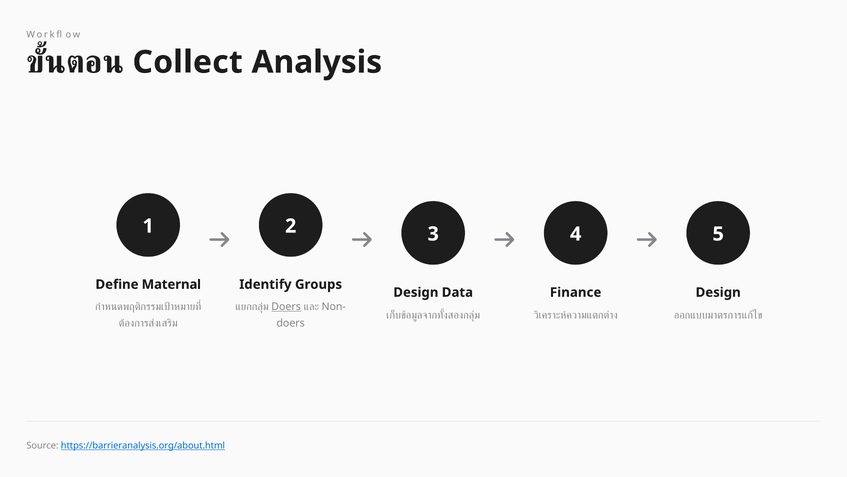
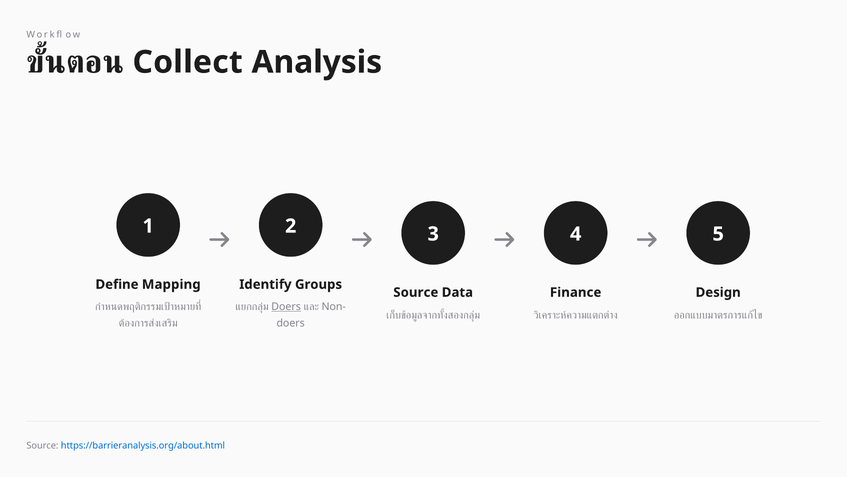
Maternal: Maternal -> Mapping
Design at (416, 292): Design -> Source
https://barrieranalysis.org/about.html underline: present -> none
